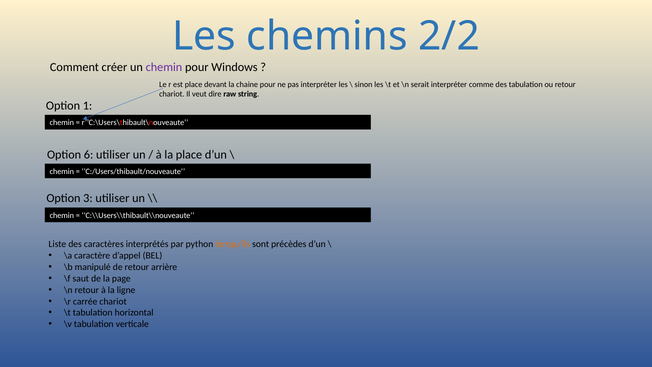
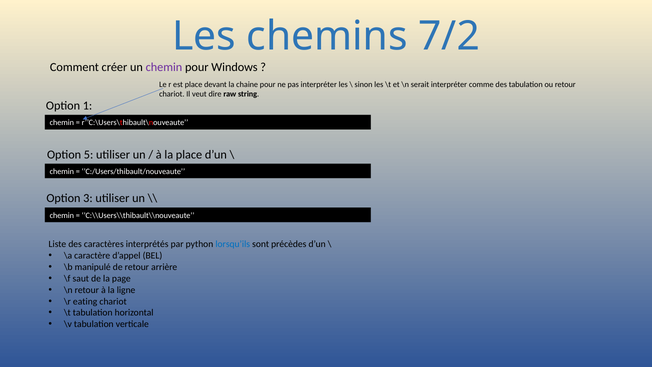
2/2: 2/2 -> 7/2
6: 6 -> 5
lorsqu’ils colour: orange -> blue
carrée: carrée -> eating
